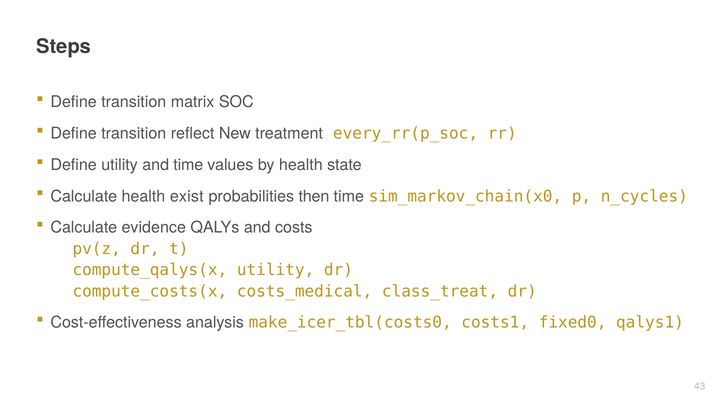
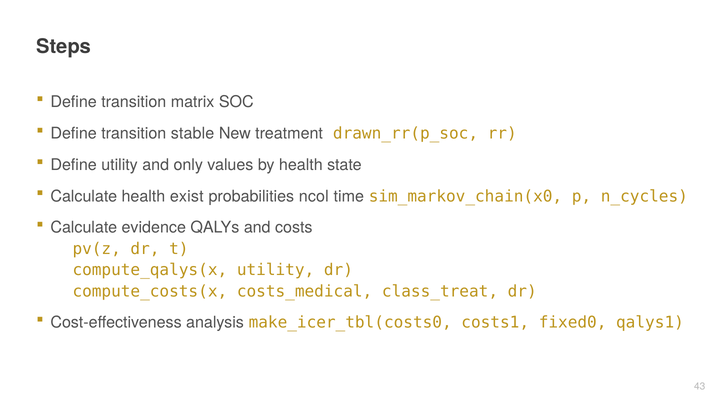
reflect: reflect -> stable
every_rr(p_soc: every_rr(p_soc -> drawn_rr(p_soc
and time: time -> only
then: then -> ncol
